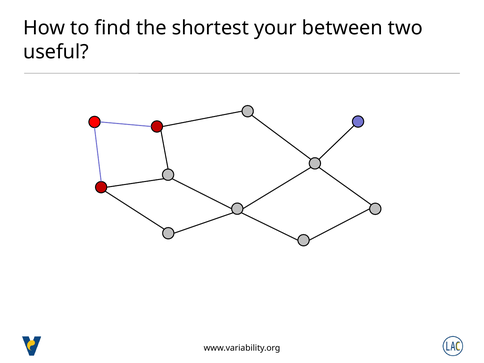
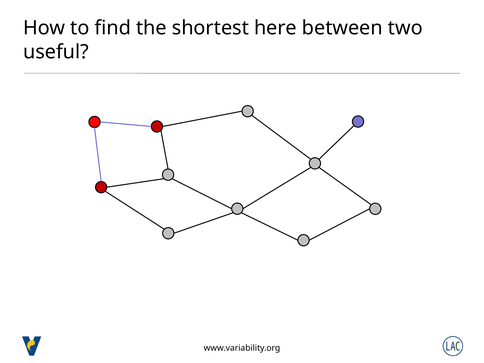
your: your -> here
